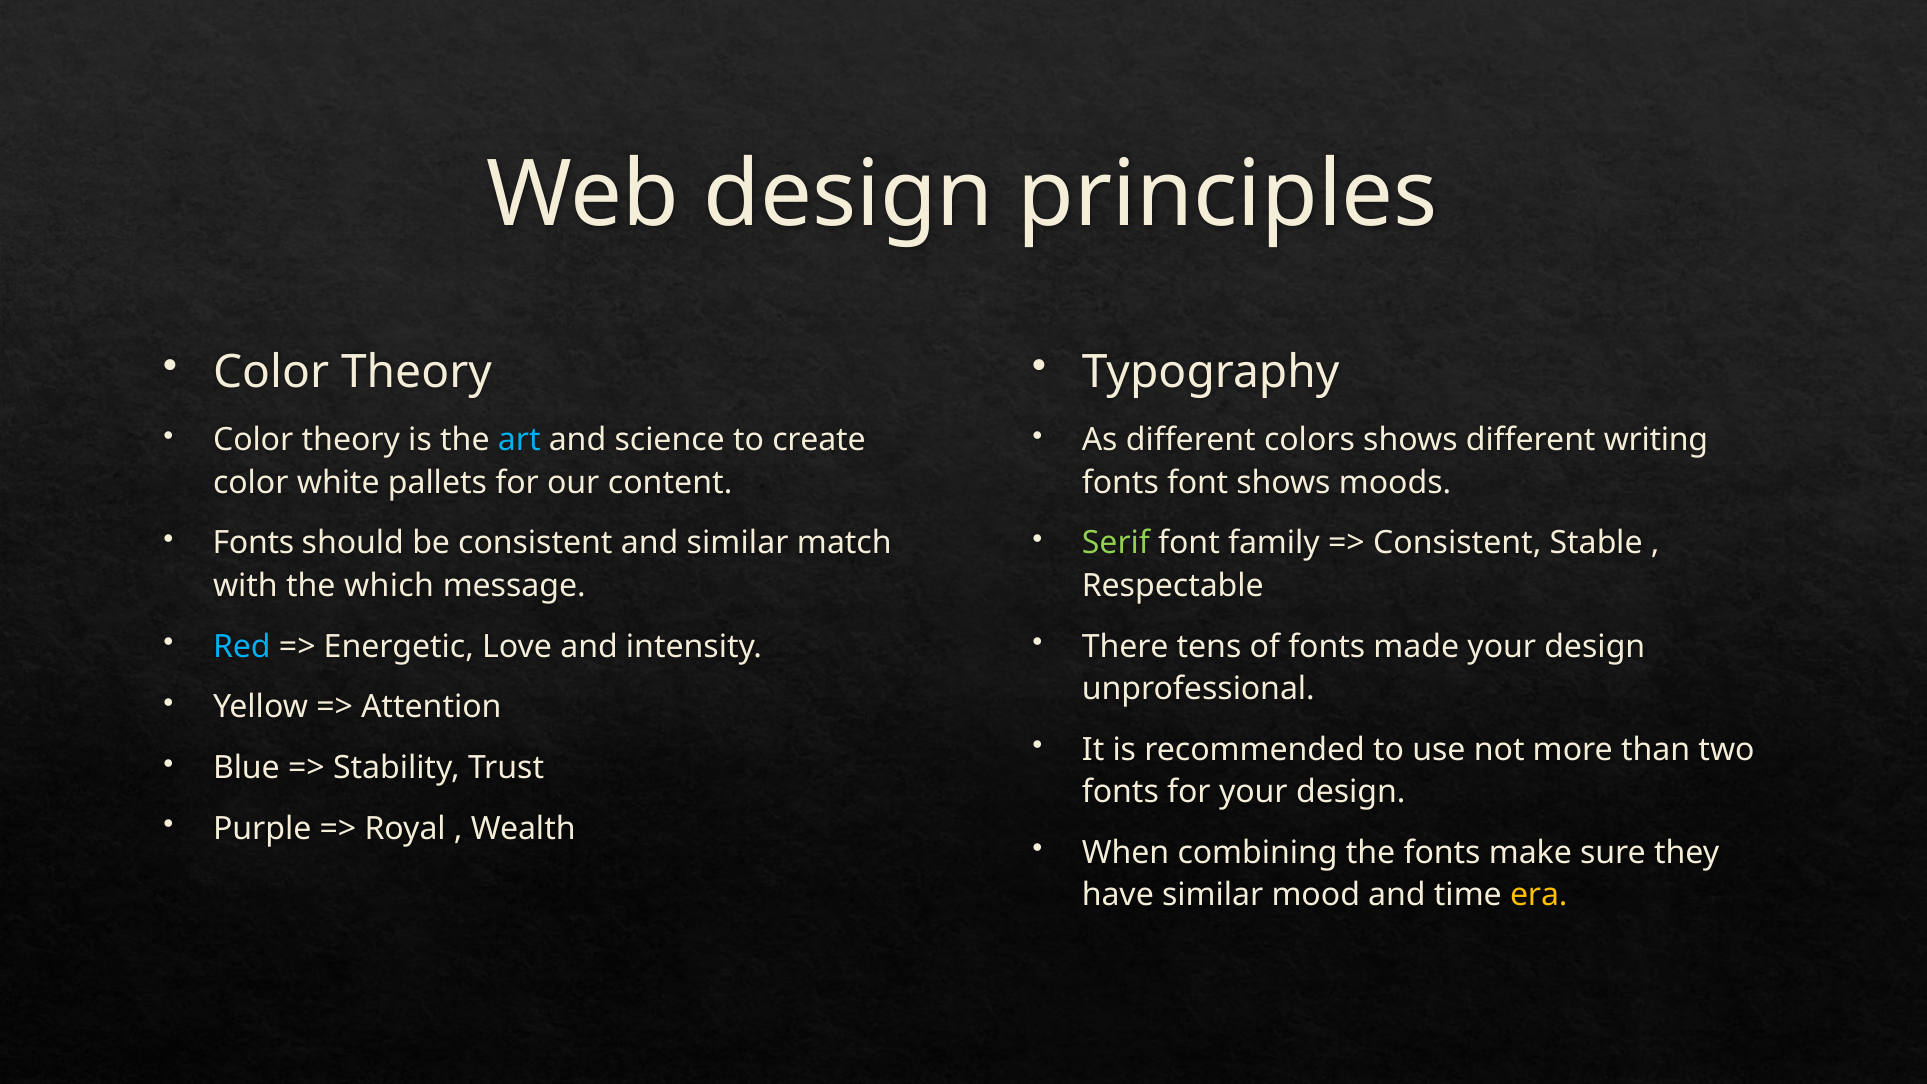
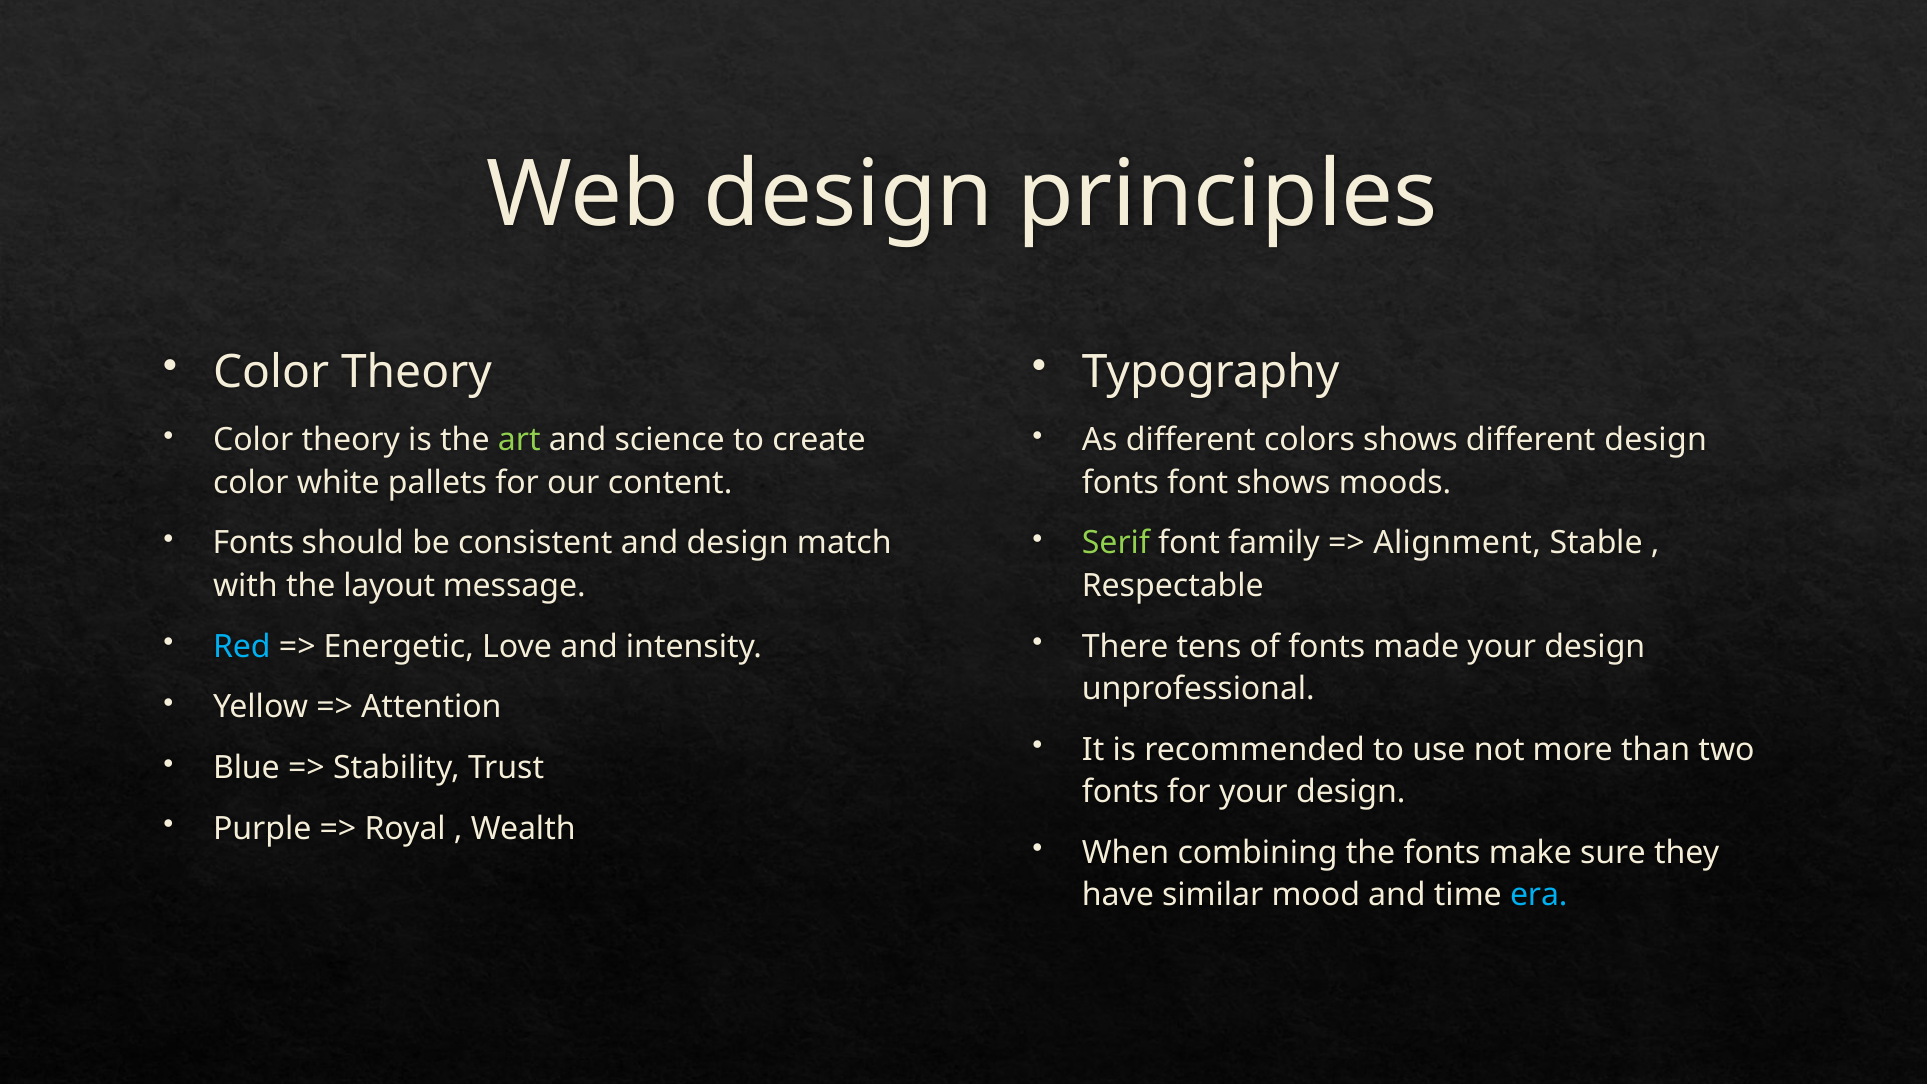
art colour: light blue -> light green
different writing: writing -> design
and similar: similar -> design
Consistent at (1457, 543): Consistent -> Alignment
which: which -> layout
era colour: yellow -> light blue
